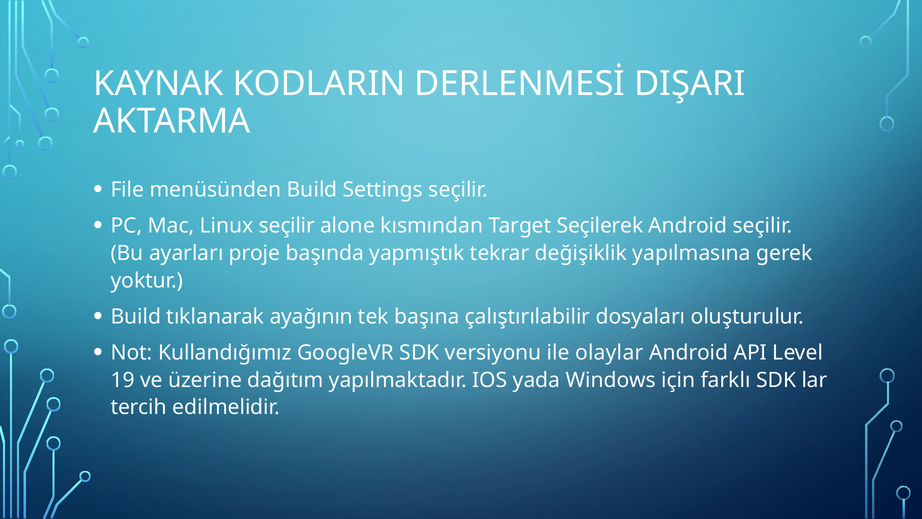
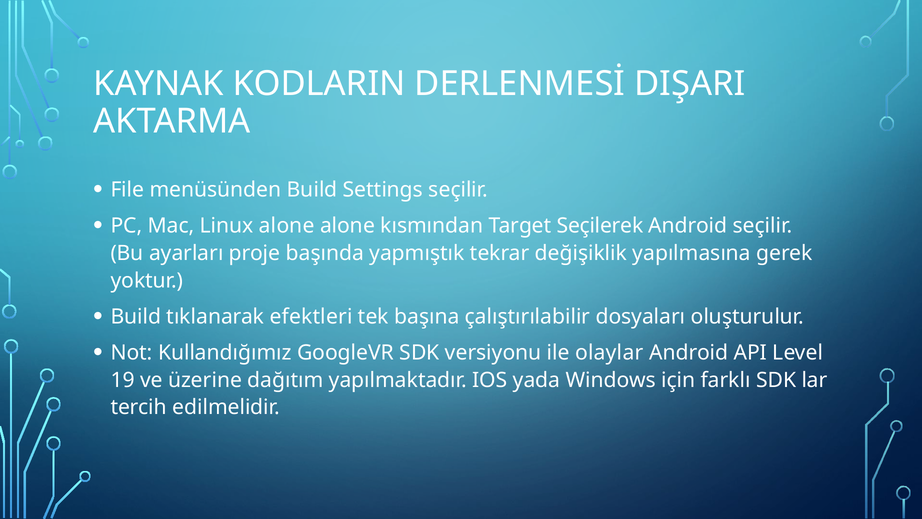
Linux seçilir: seçilir -> alone
ayağının: ayağının -> efektleri
